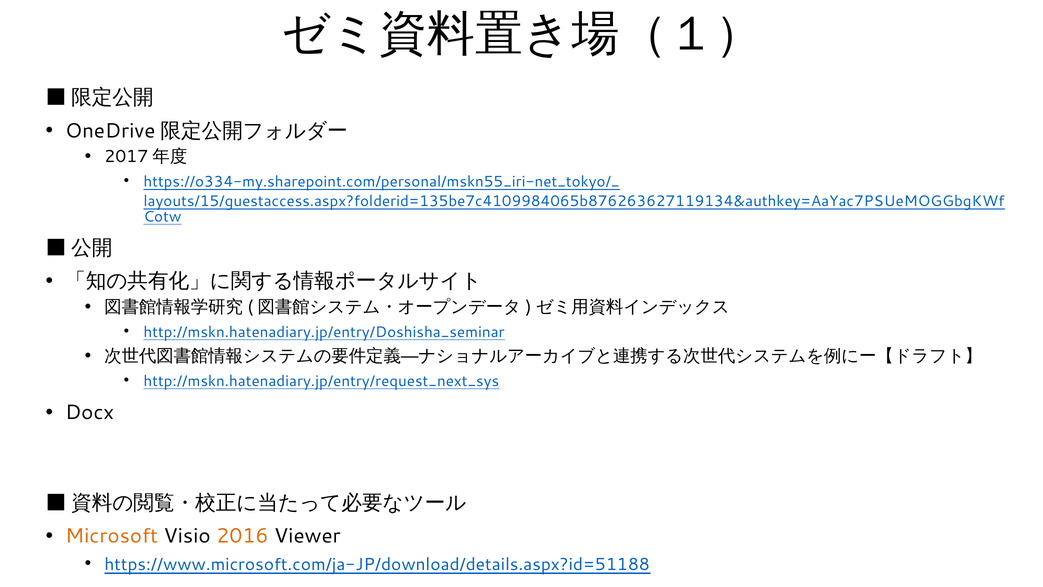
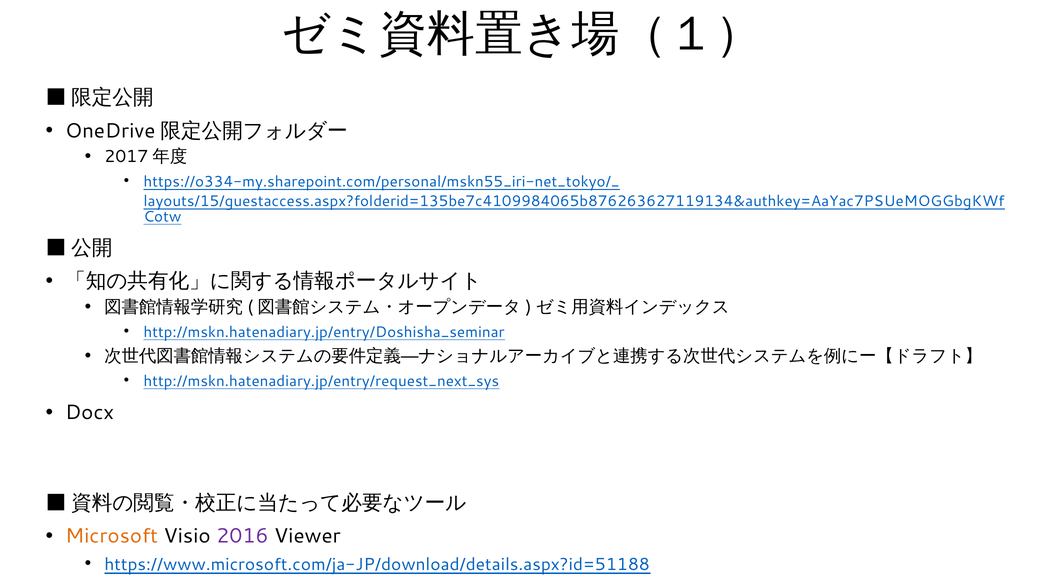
2016 colour: orange -> purple
